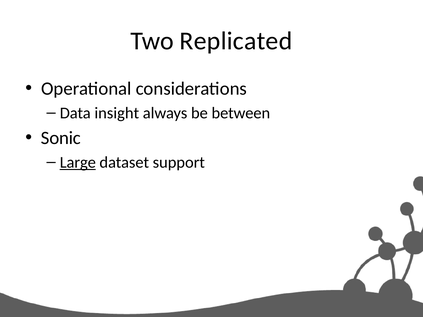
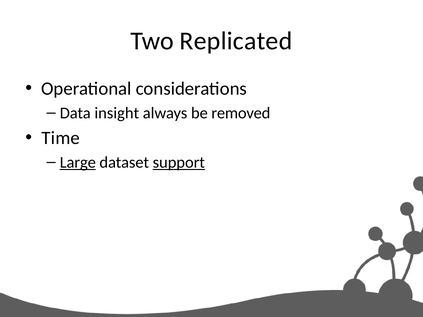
between: between -> removed
Sonic: Sonic -> Time
support underline: none -> present
